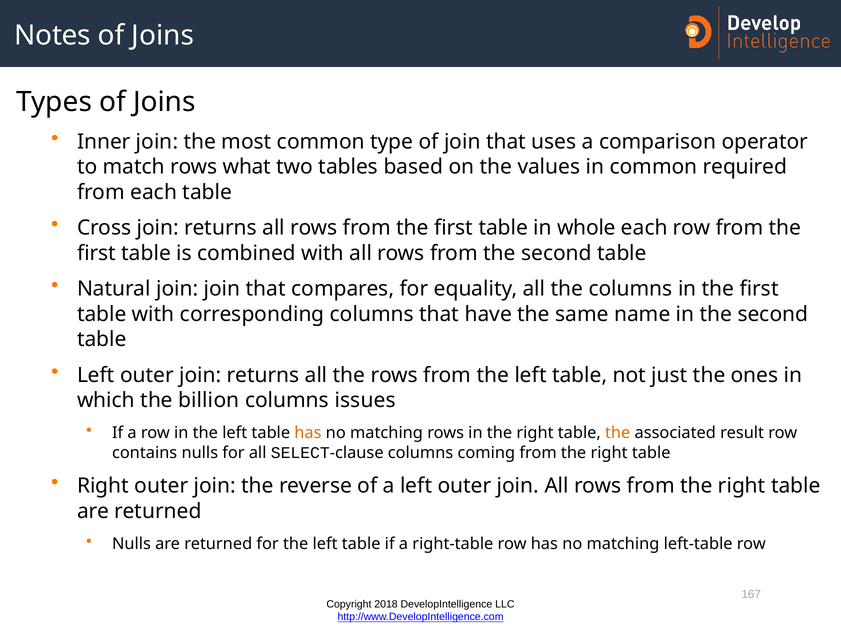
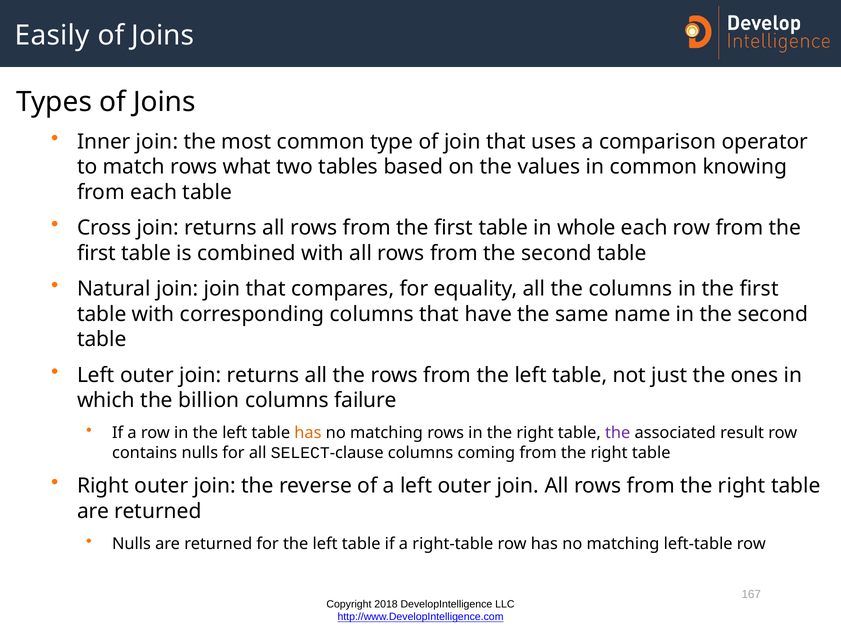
Notes: Notes -> Easily
required: required -> knowing
issues: issues -> failure
the at (618, 433) colour: orange -> purple
